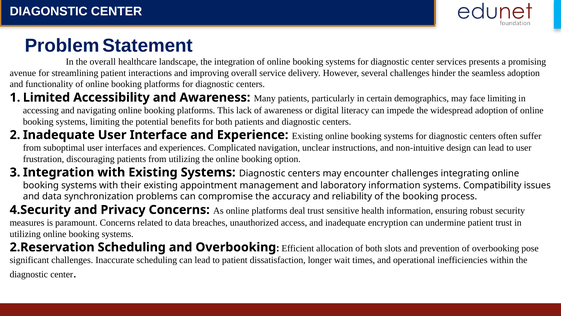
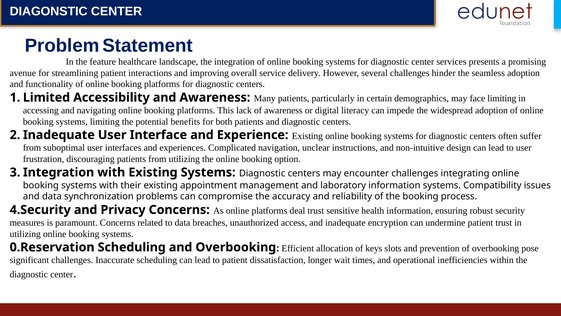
the overall: overall -> feature
2.Reservation: 2.Reservation -> 0.Reservation
of both: both -> keys
